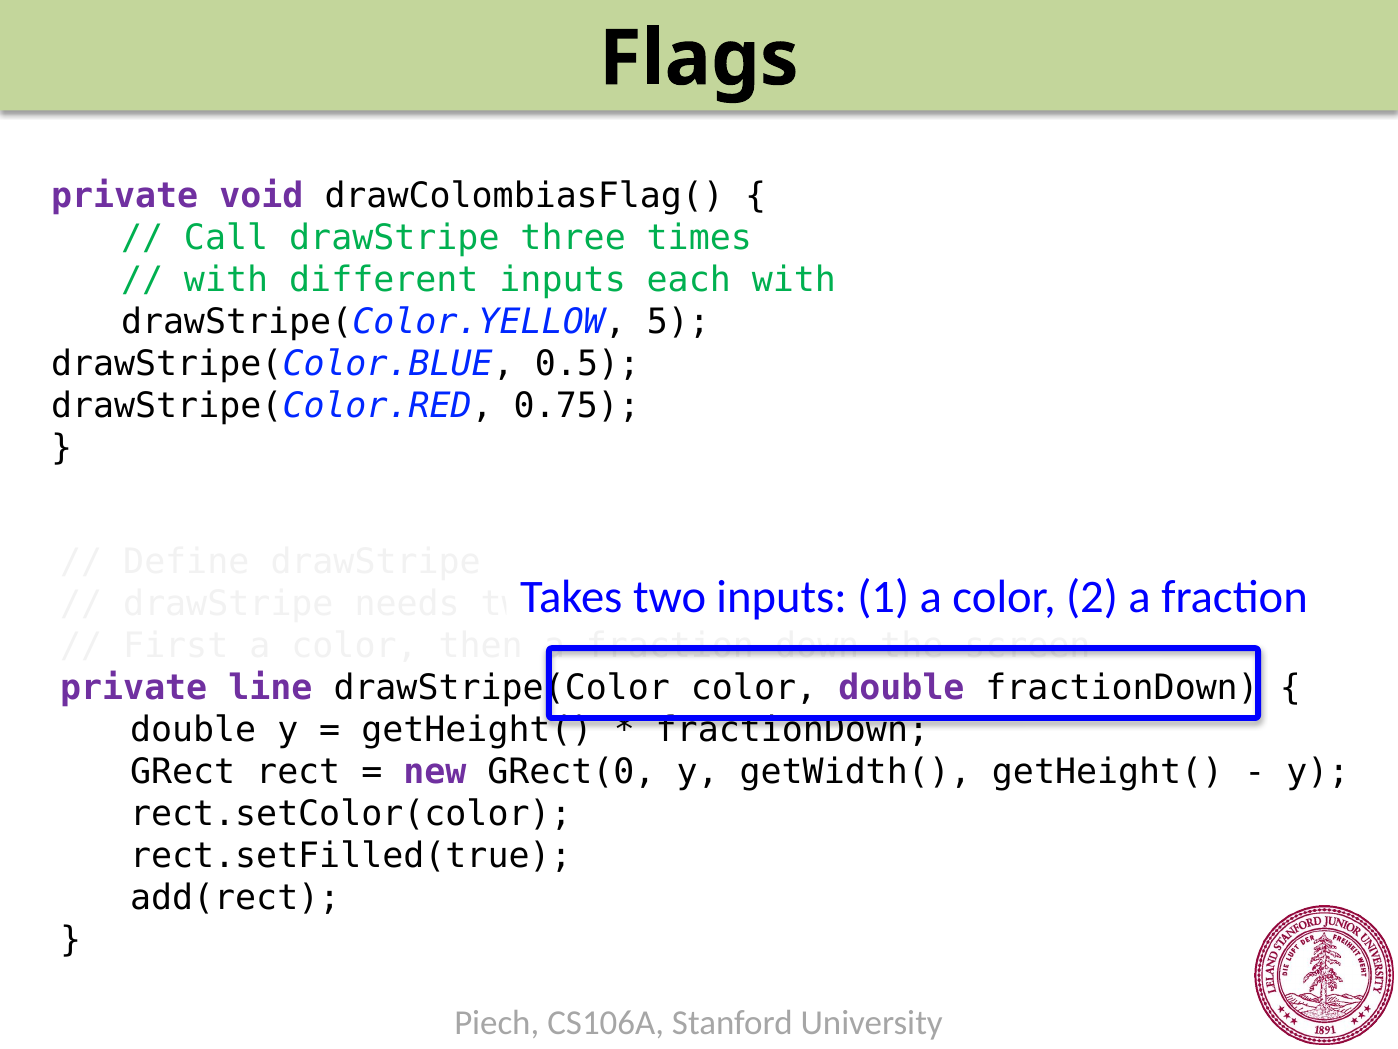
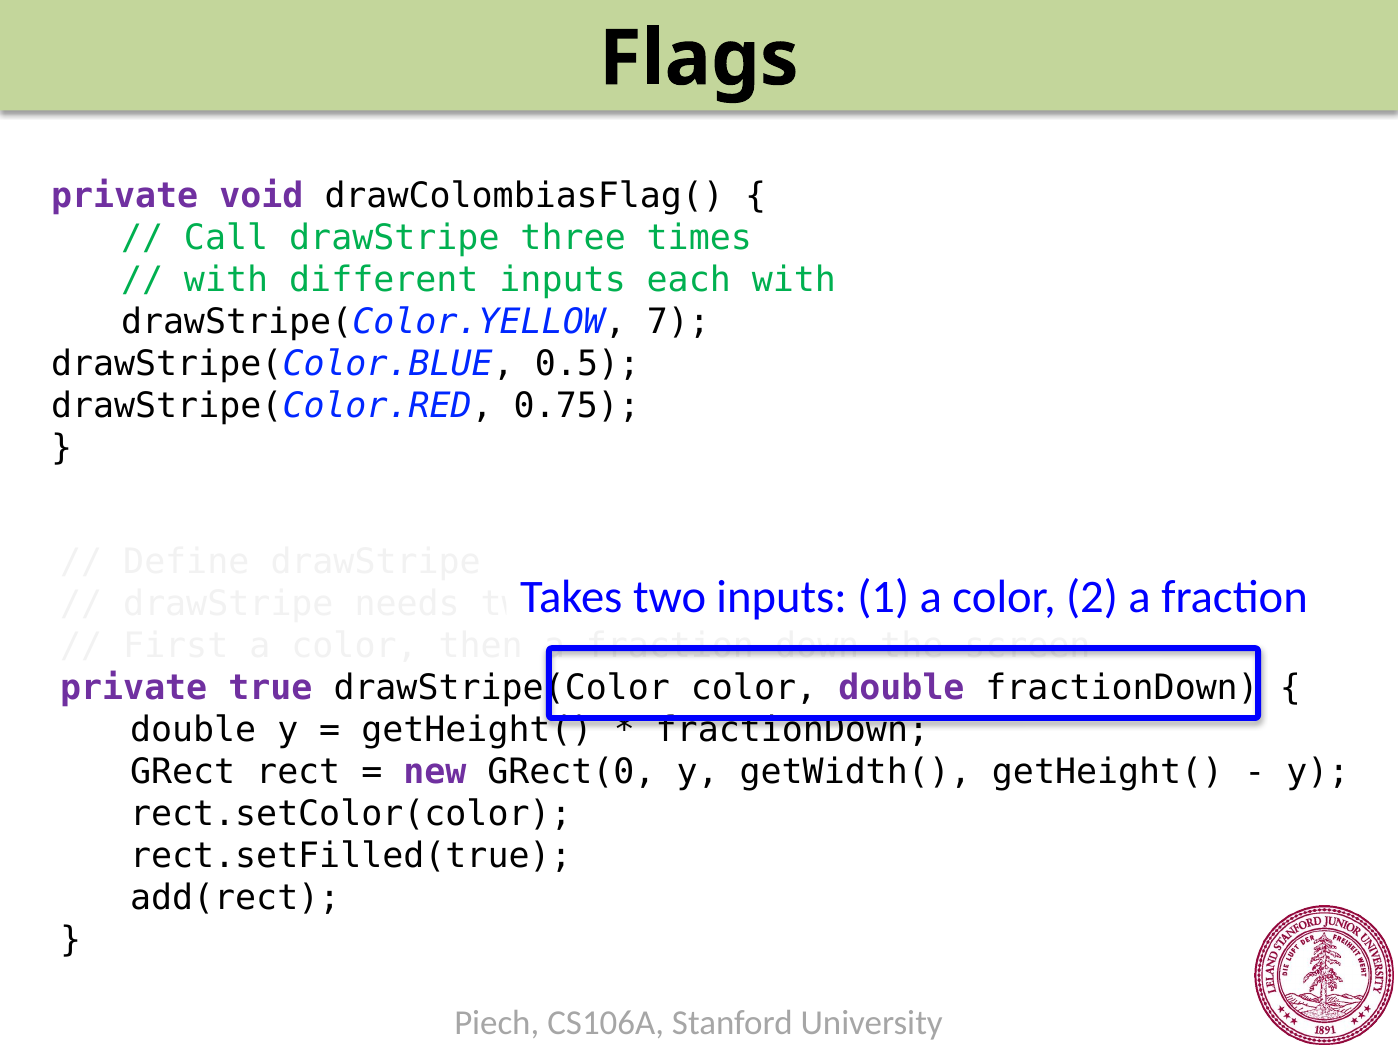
5: 5 -> 7
line: line -> true
